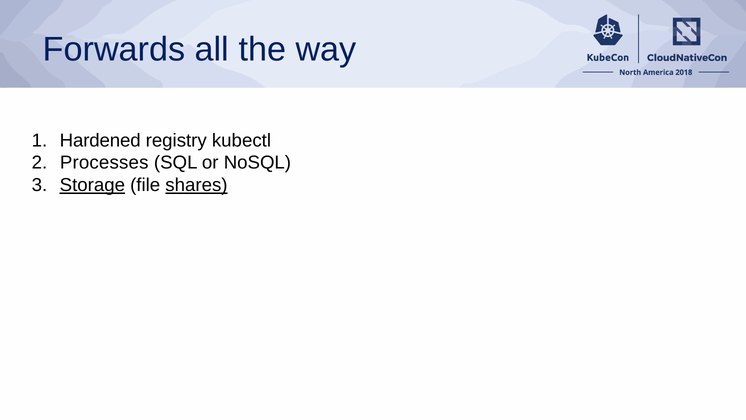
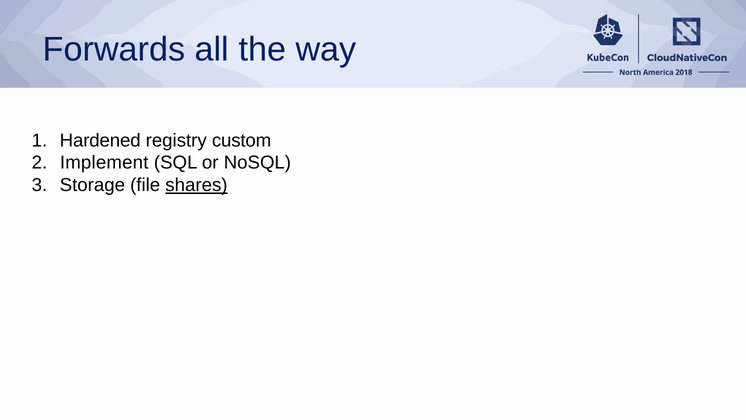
kubectl: kubectl -> custom
Processes: Processes -> Implement
Storage underline: present -> none
